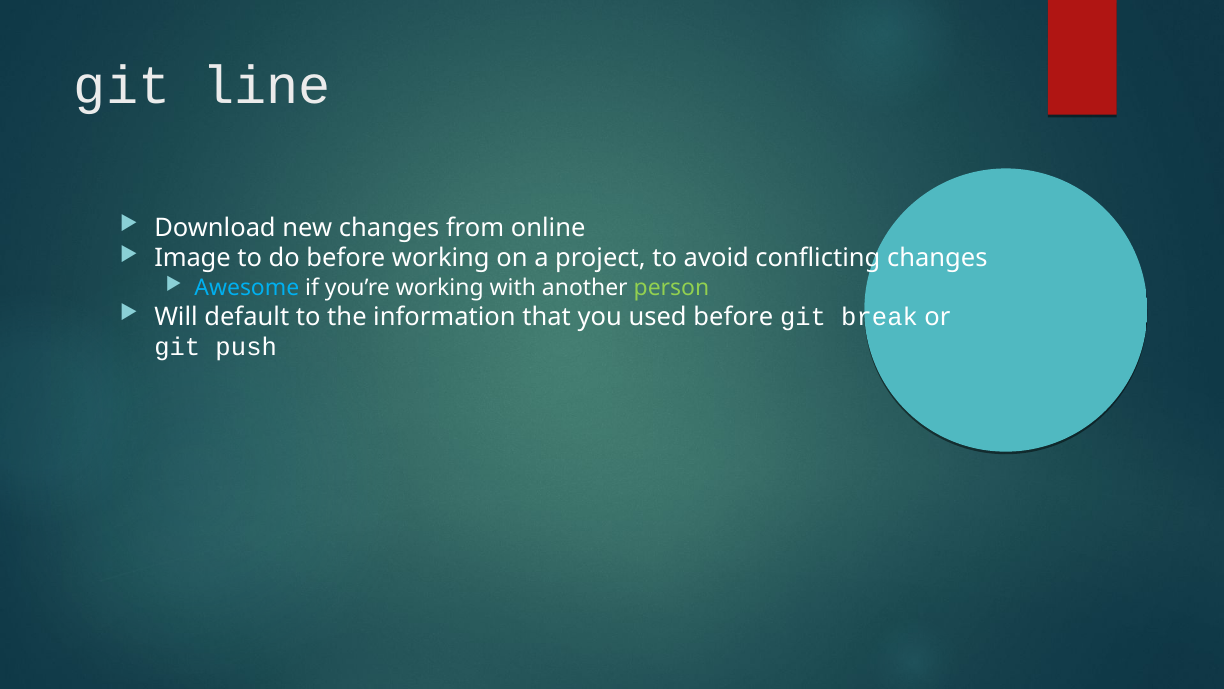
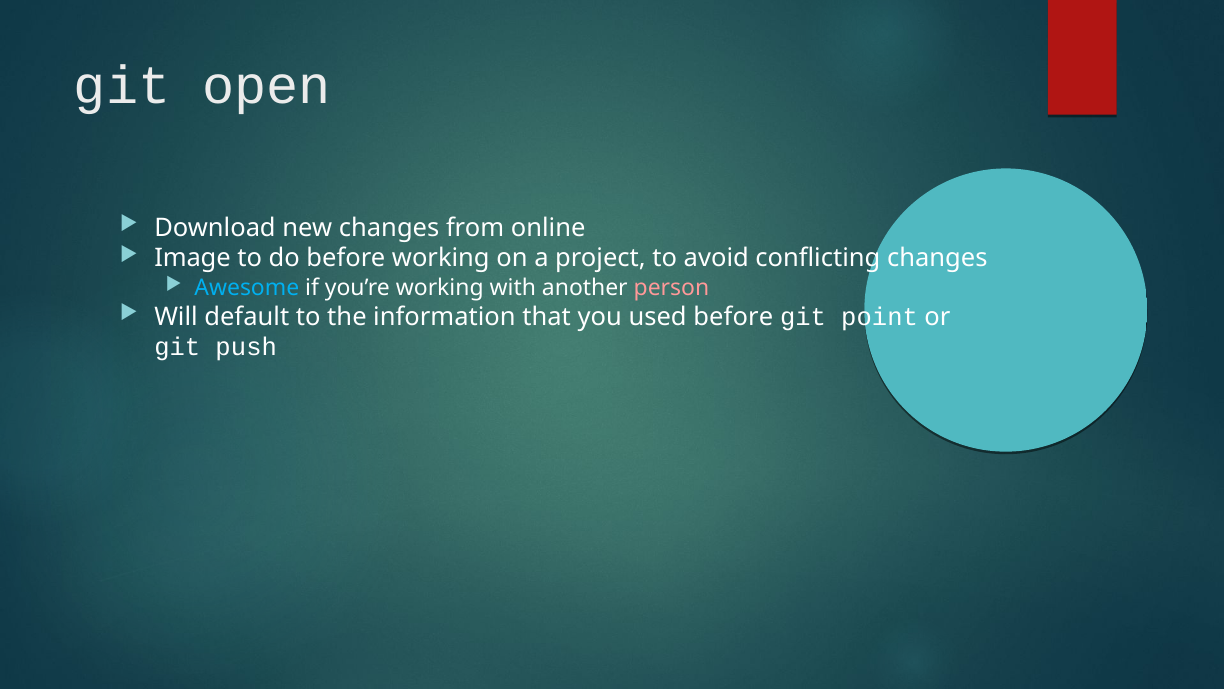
line: line -> open
person colour: light green -> pink
break: break -> point
